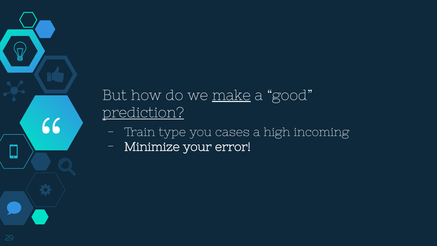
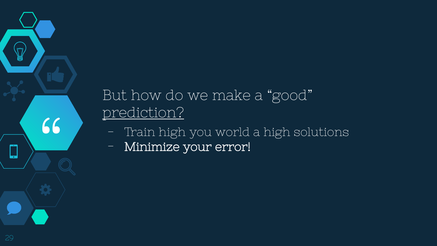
make underline: present -> none
Train type: type -> high
cases: cases -> world
incoming: incoming -> solutions
